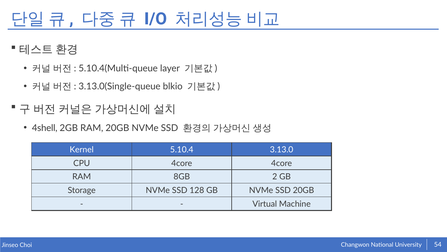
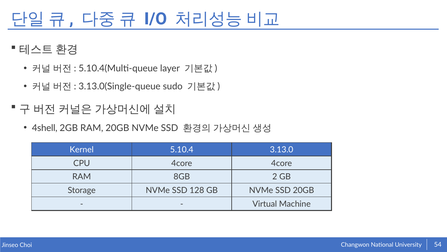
blkio: blkio -> sudo
